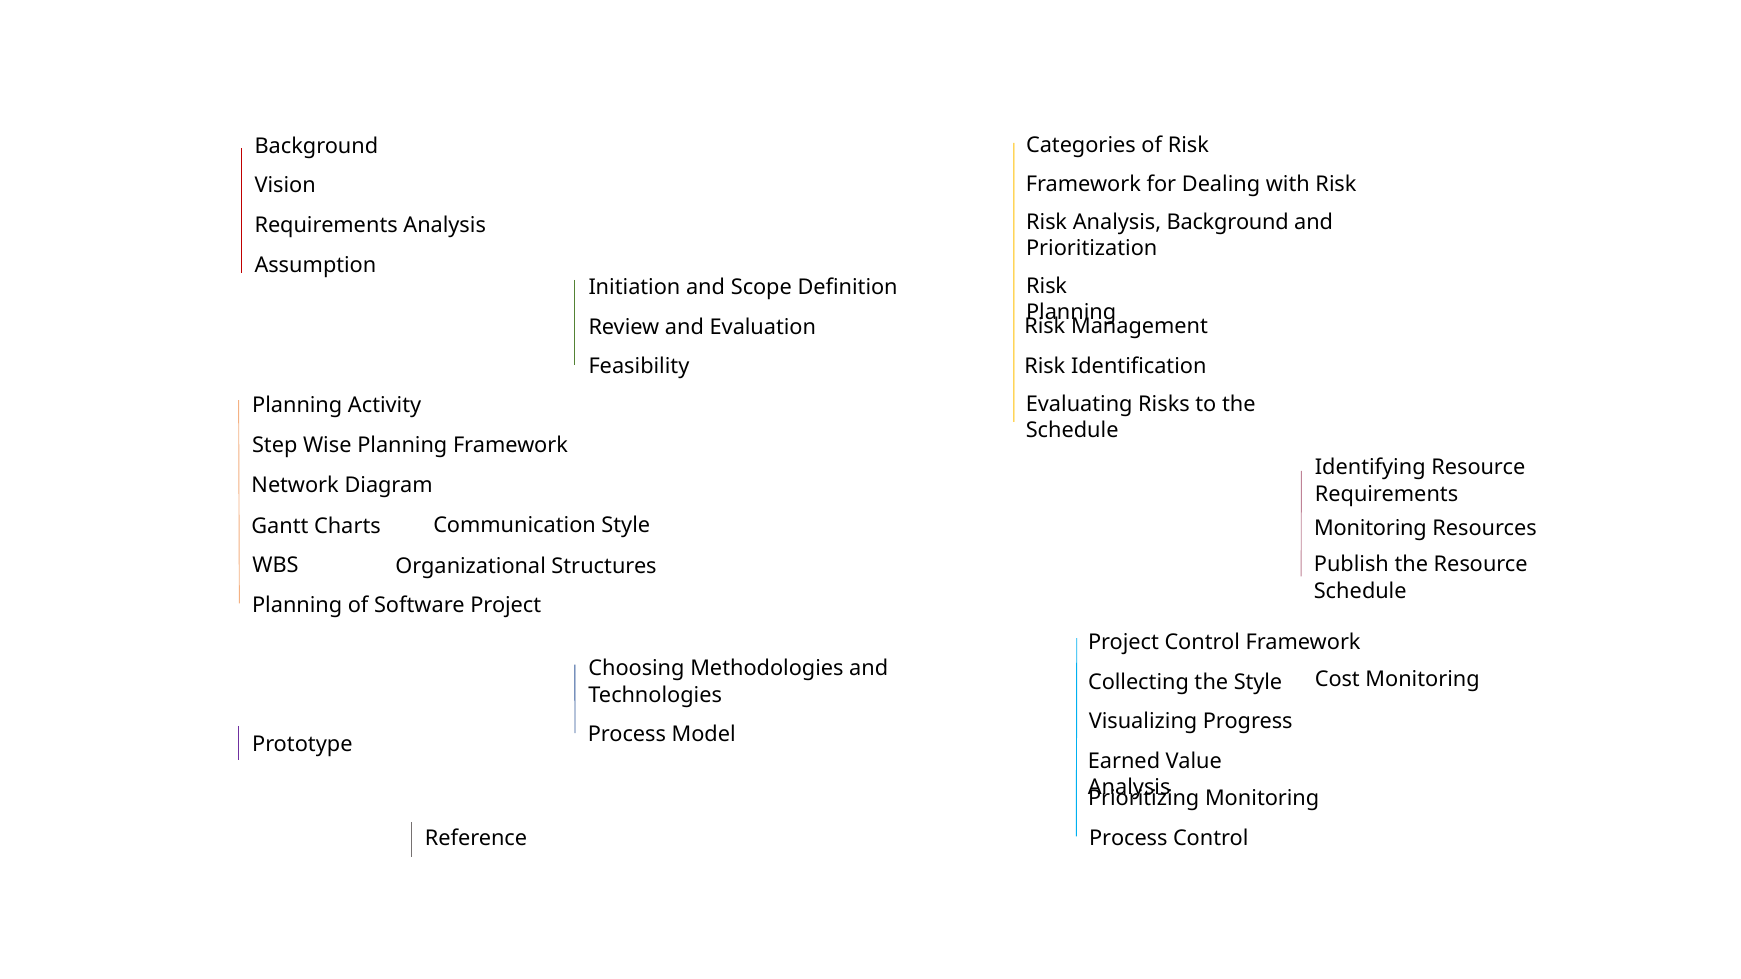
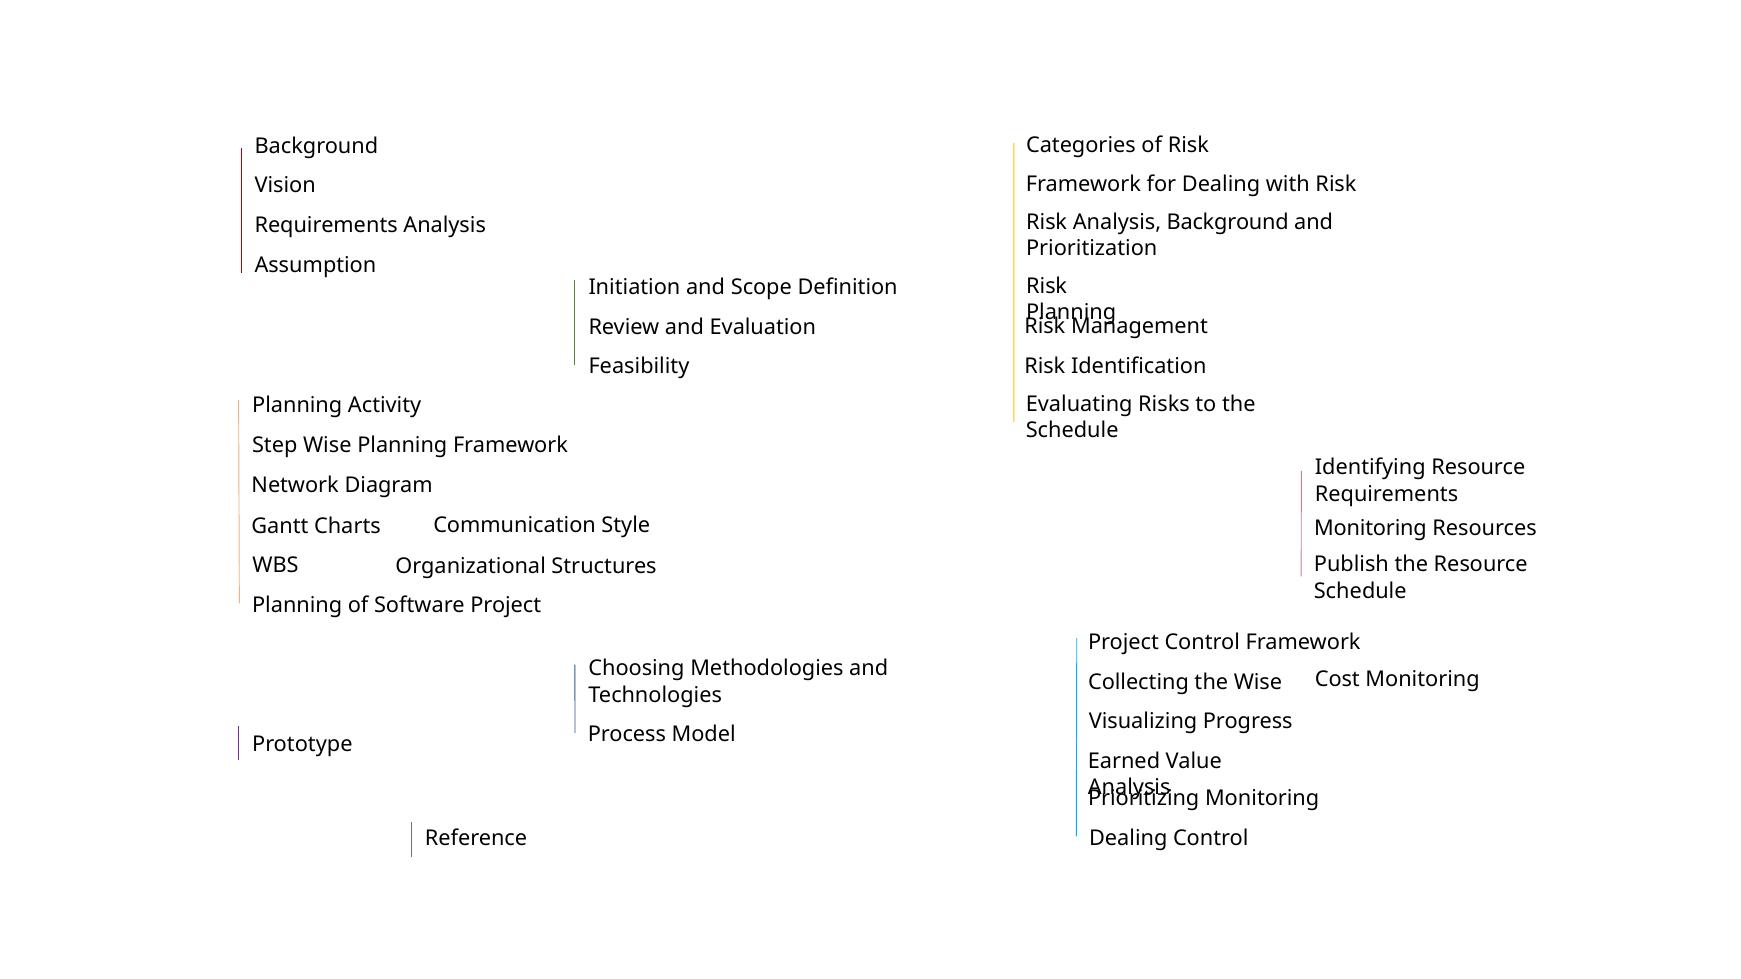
the Style: Style -> Wise
Process at (1128, 838): Process -> Dealing
